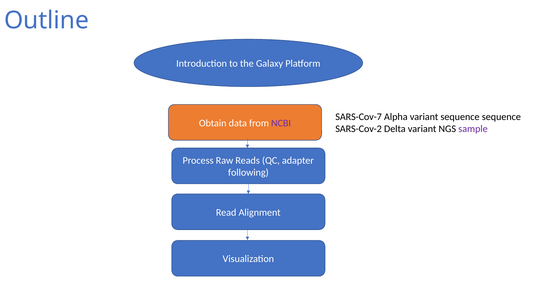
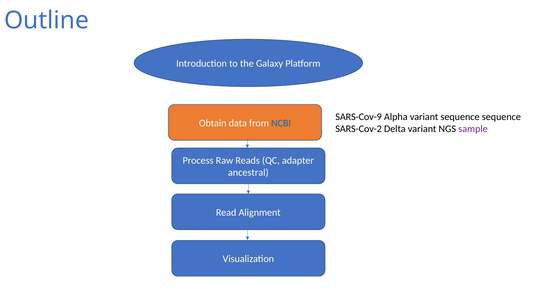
SARS-Cov-7: SARS-Cov-7 -> SARS-Cov-9
NCBI colour: purple -> blue
following: following -> ancestral
